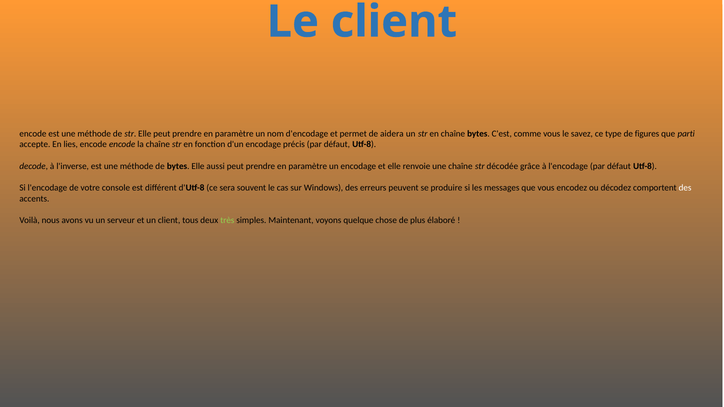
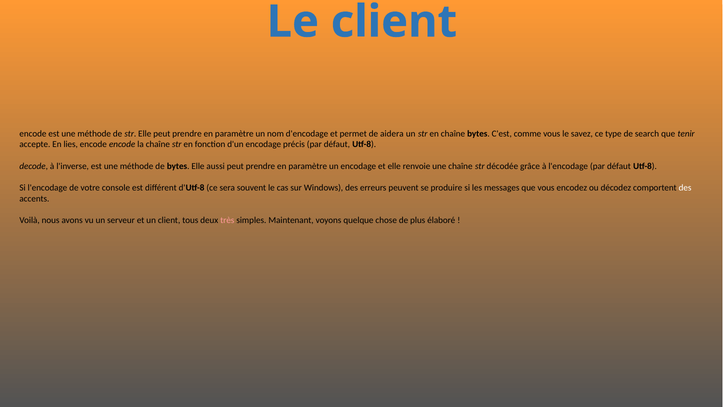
figures: figures -> search
parti: parti -> tenir
très colour: light green -> pink
